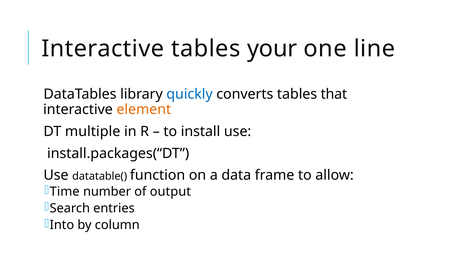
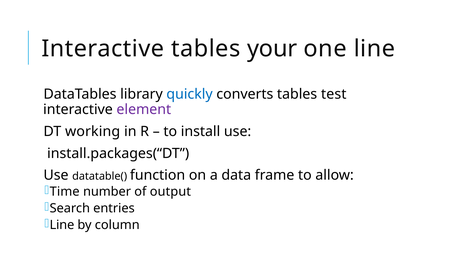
that: that -> test
element colour: orange -> purple
multiple: multiple -> working
Into at (62, 225): Into -> Line
